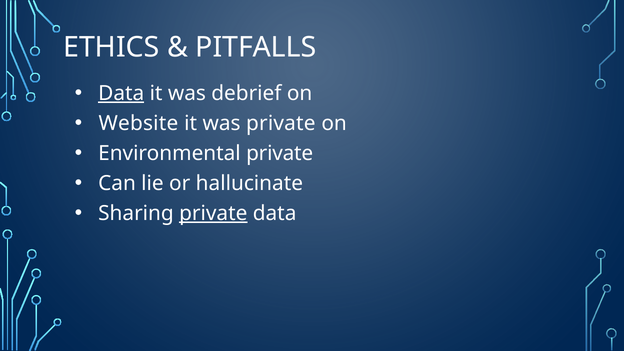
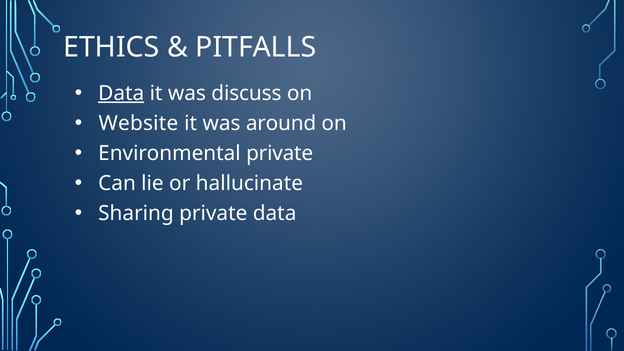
debrief: debrief -> discuss
was private: private -> around
private at (213, 213) underline: present -> none
